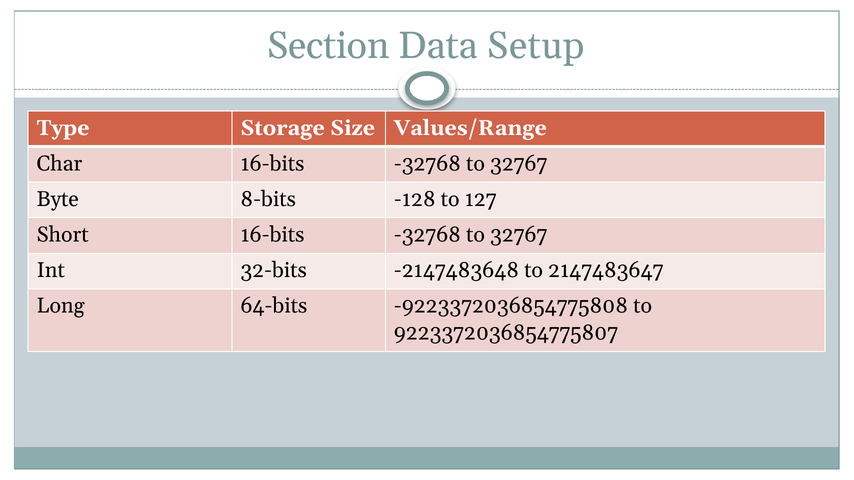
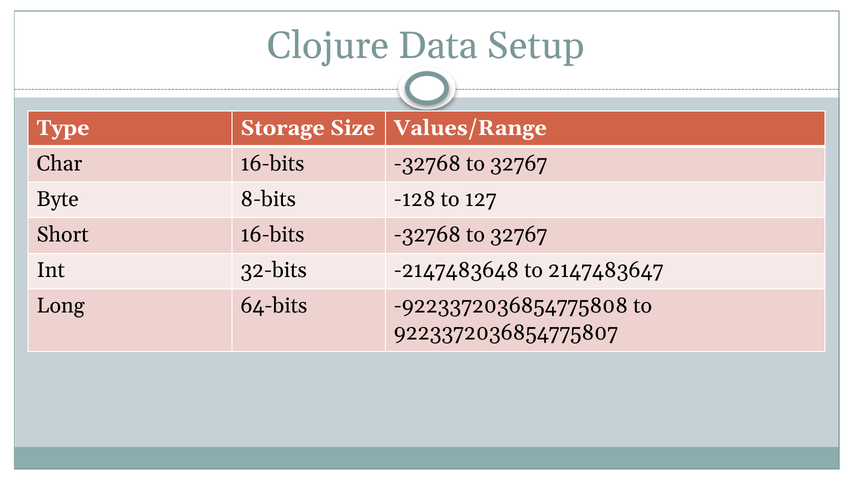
Section: Section -> Clojure
